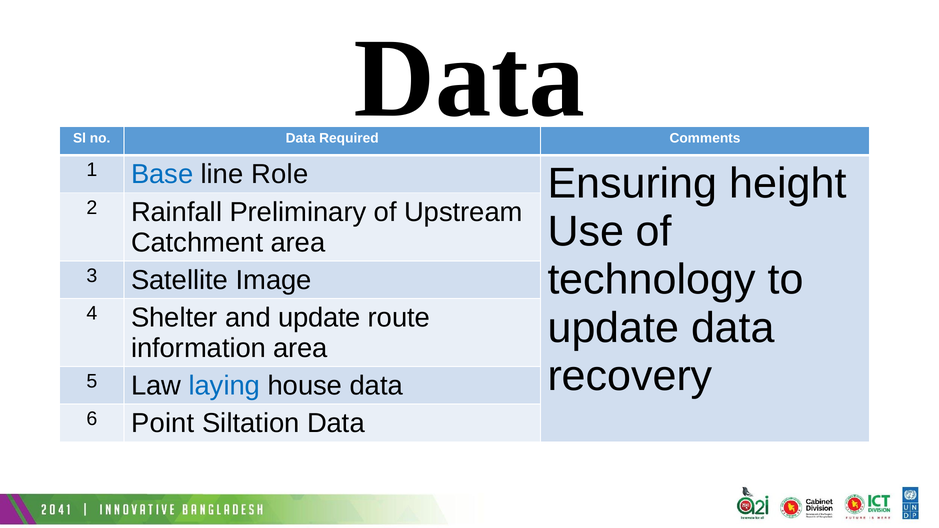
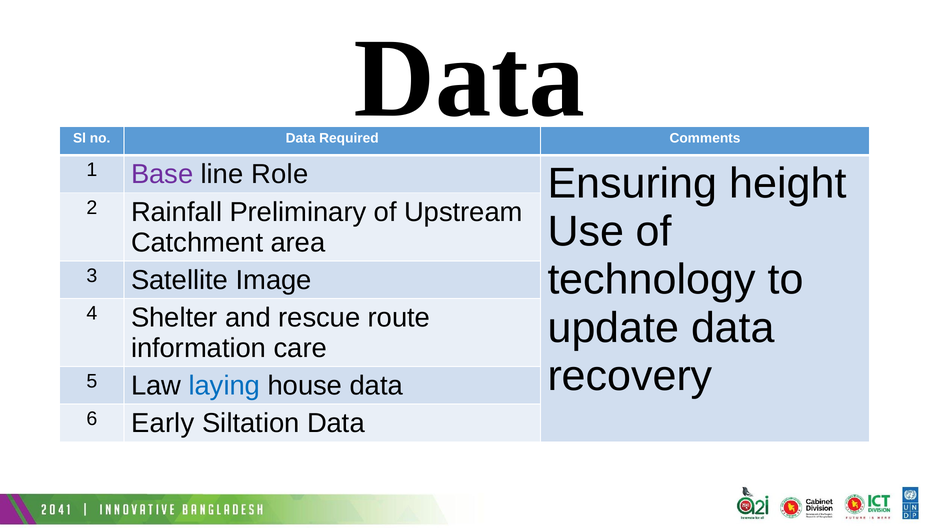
Base colour: blue -> purple
and update: update -> rescue
information area: area -> care
Point: Point -> Early
